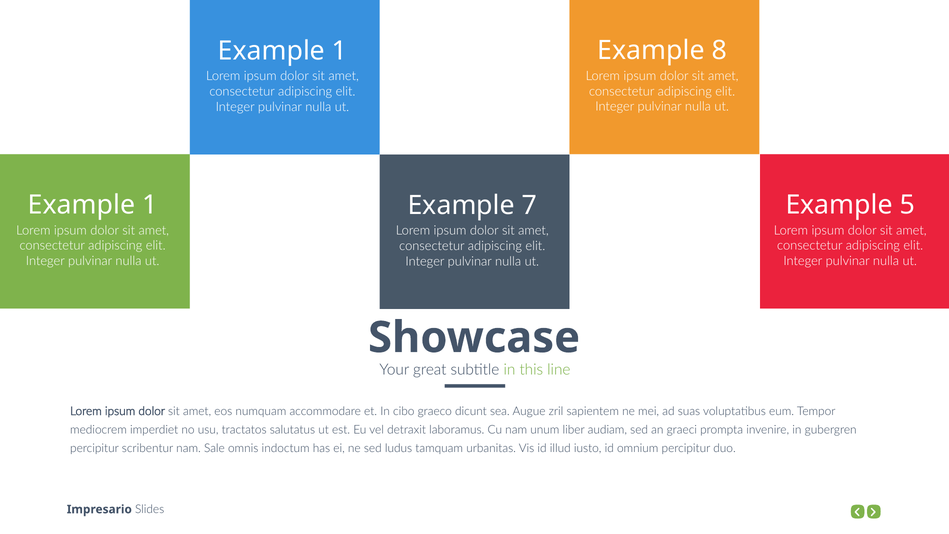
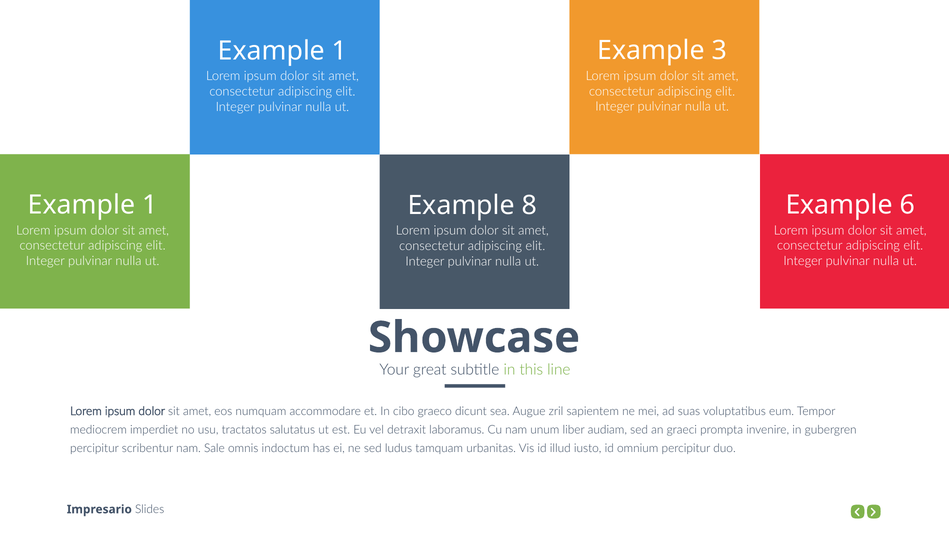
8: 8 -> 3
5: 5 -> 6
7: 7 -> 8
